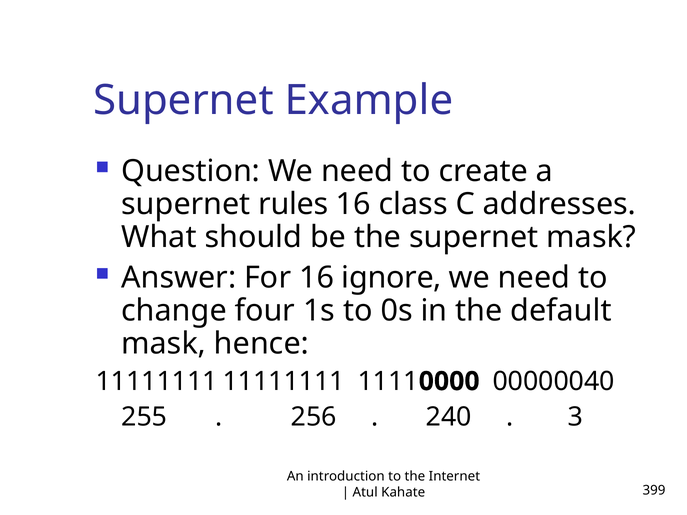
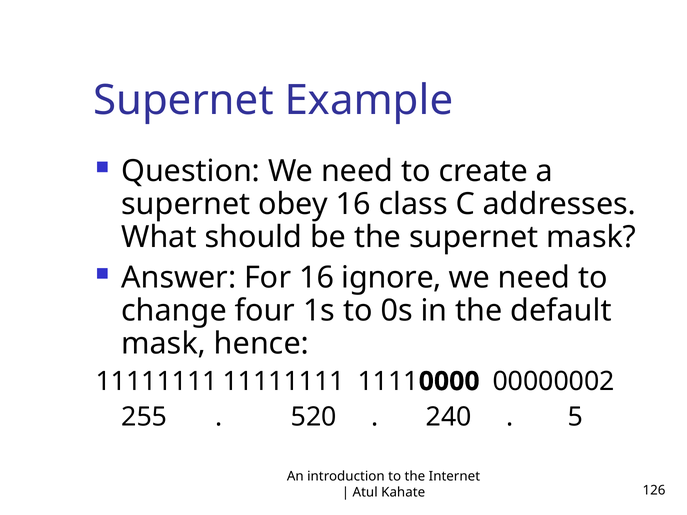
rules: rules -> obey
00000040: 00000040 -> 00000002
256: 256 -> 520
3: 3 -> 5
399: 399 -> 126
